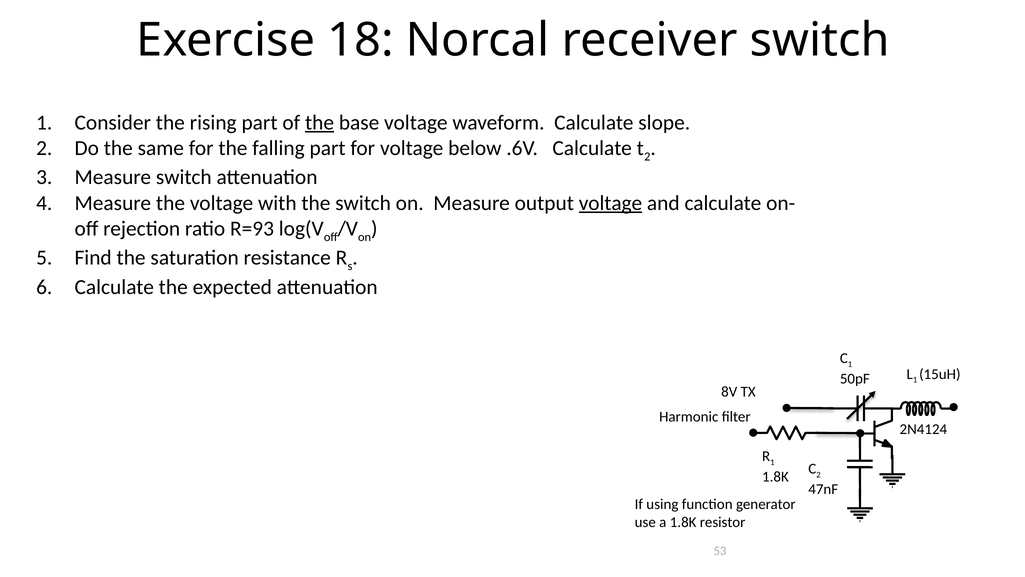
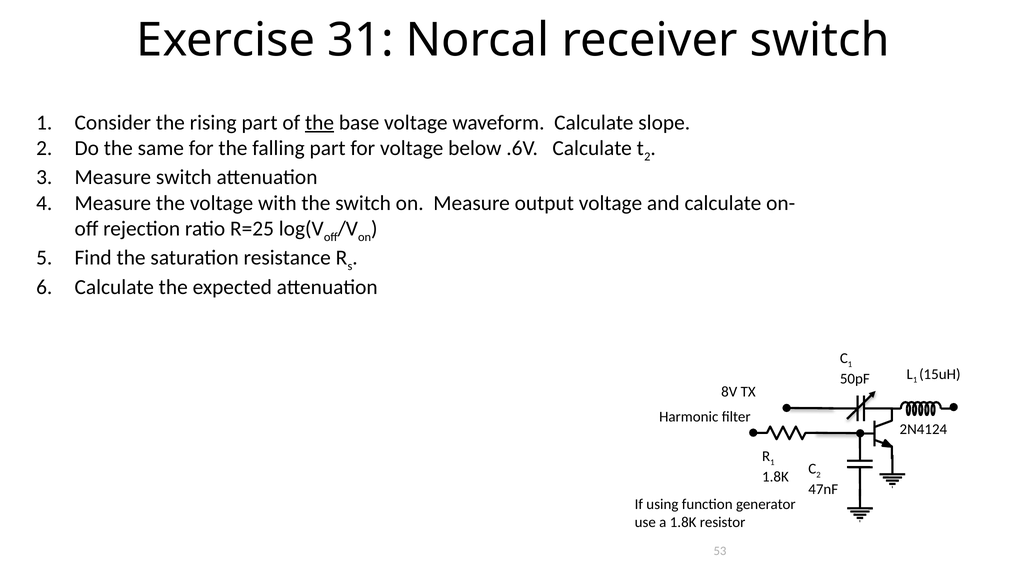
18: 18 -> 31
voltage at (610, 203) underline: present -> none
R=93: R=93 -> R=25
